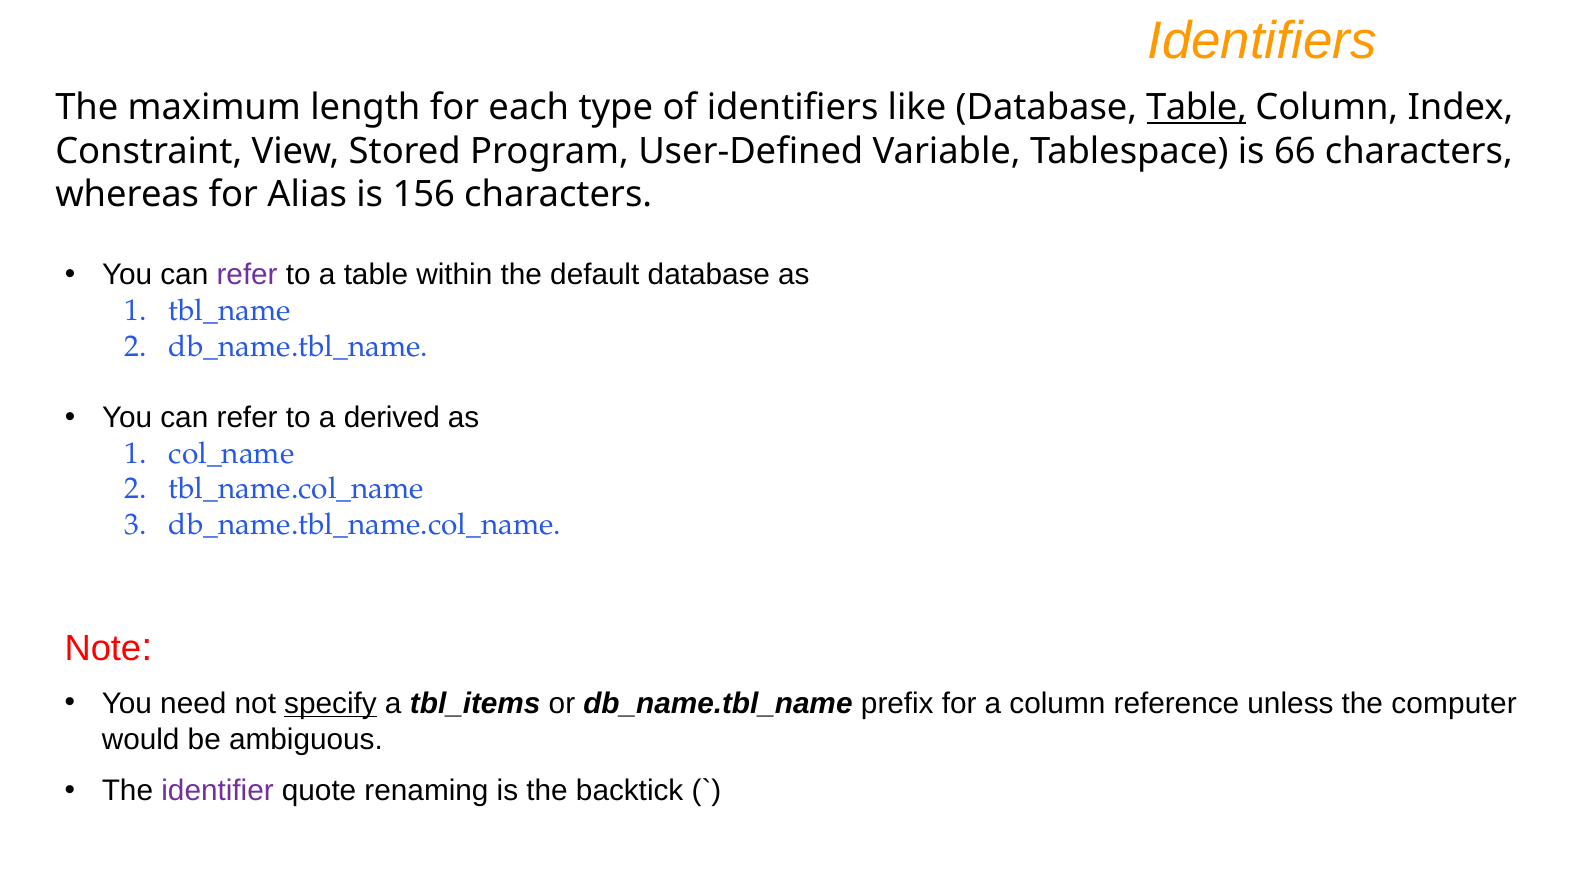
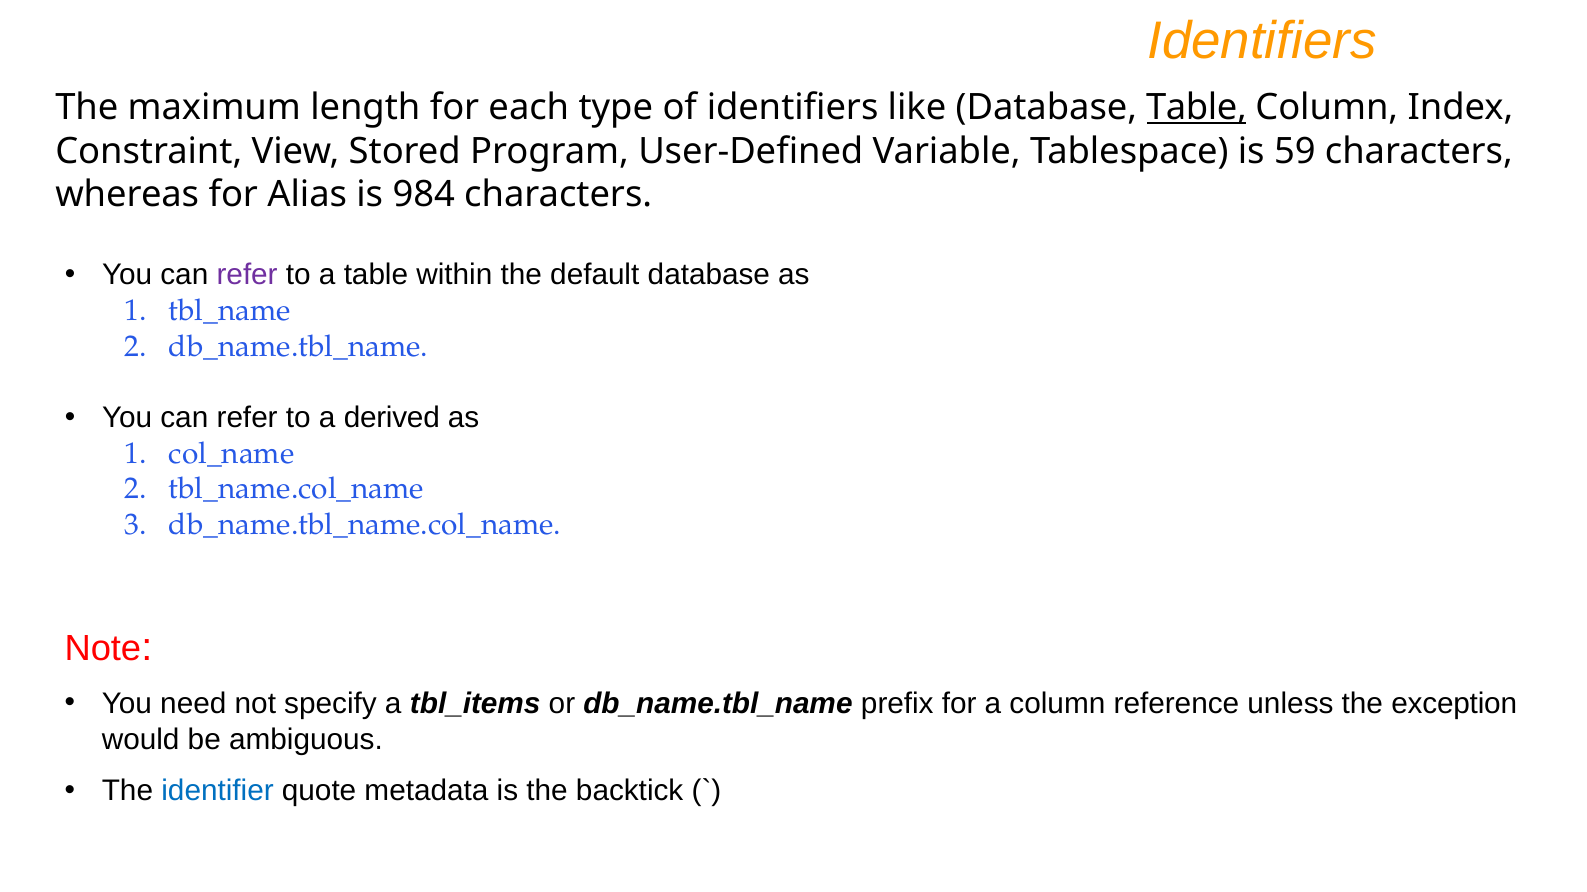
66: 66 -> 59
156: 156 -> 984
specify underline: present -> none
computer: computer -> exception
identifier colour: purple -> blue
renaming: renaming -> metadata
